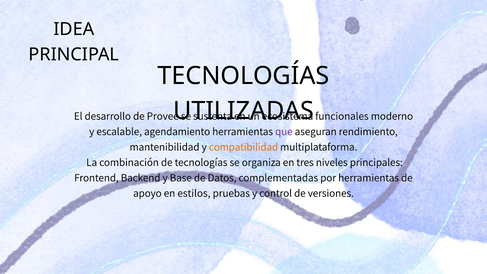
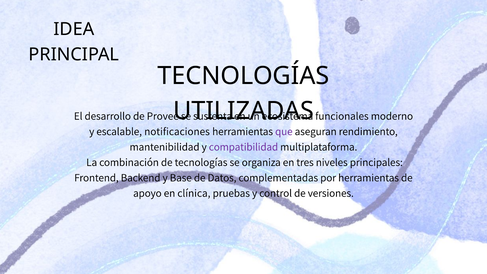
agendamiento: agendamiento -> notificaciones
compatibilidad colour: orange -> purple
estilos: estilos -> clínica
